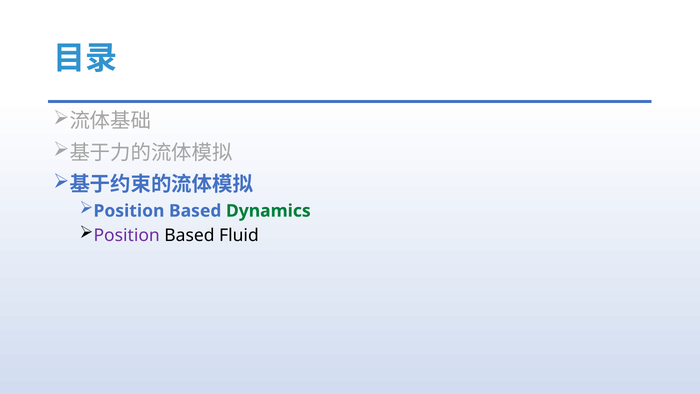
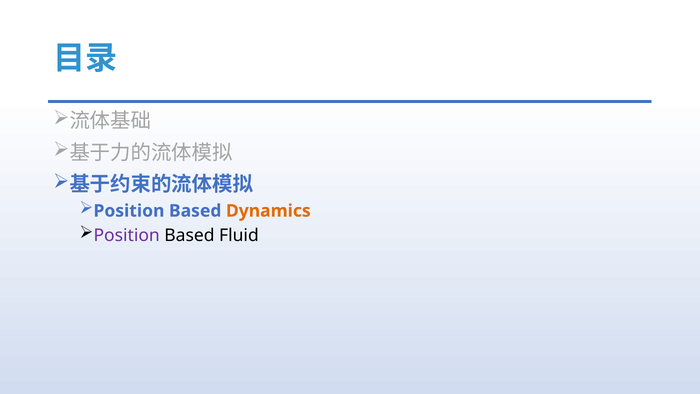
Dynamics colour: green -> orange
